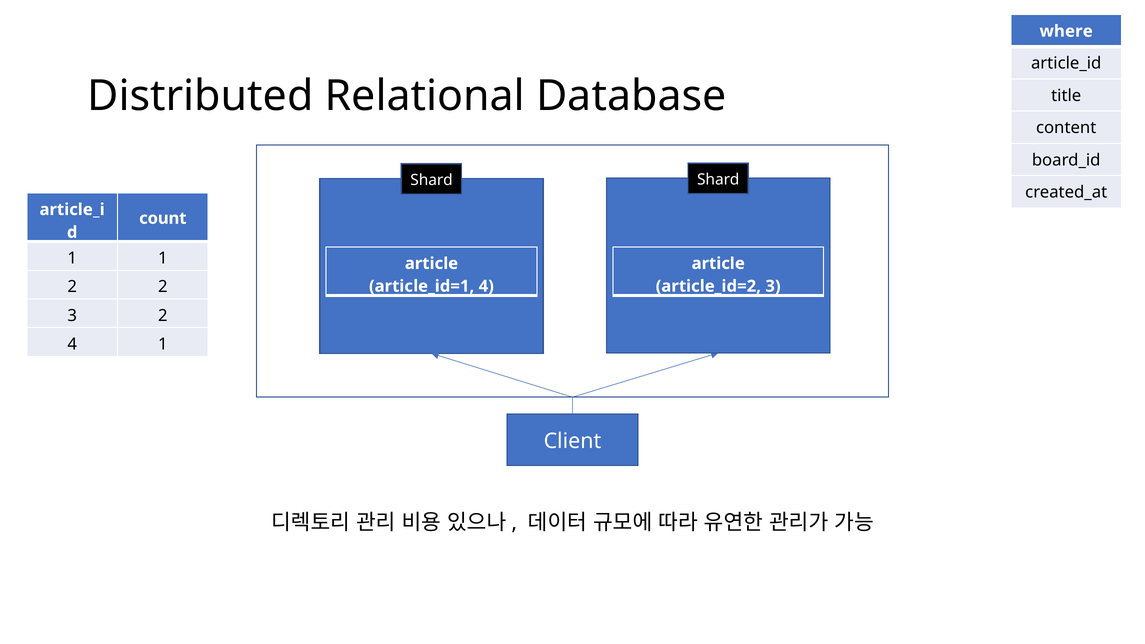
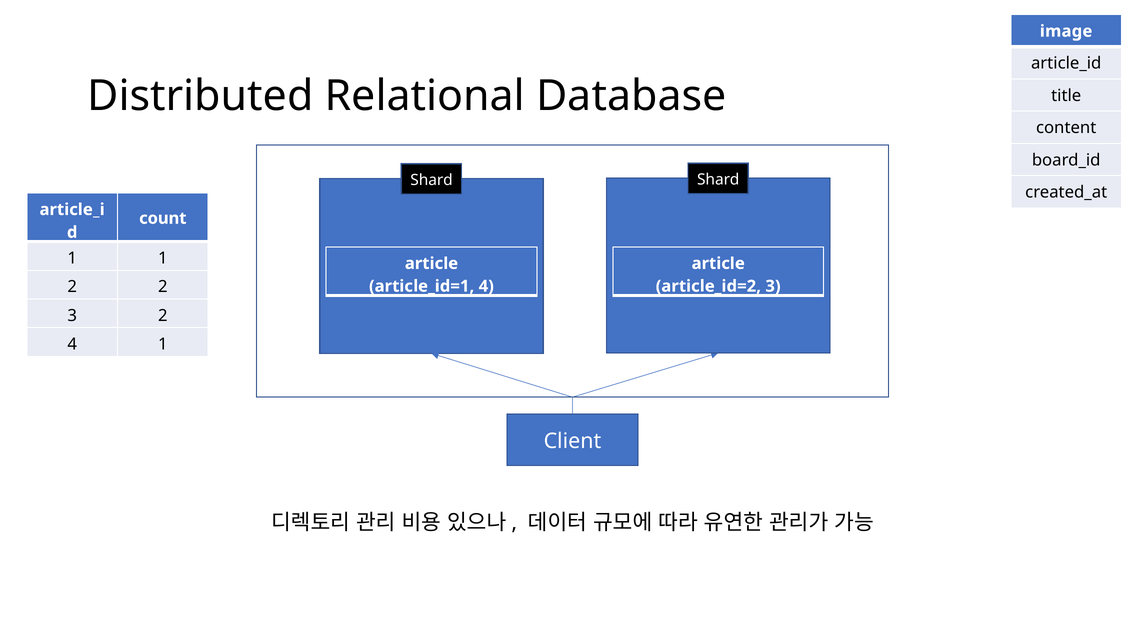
where: where -> image
